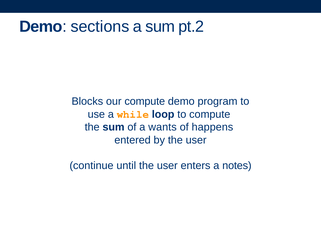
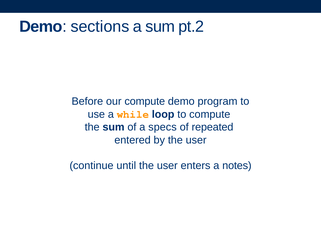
Blocks: Blocks -> Before
wants: wants -> specs
happens: happens -> repeated
